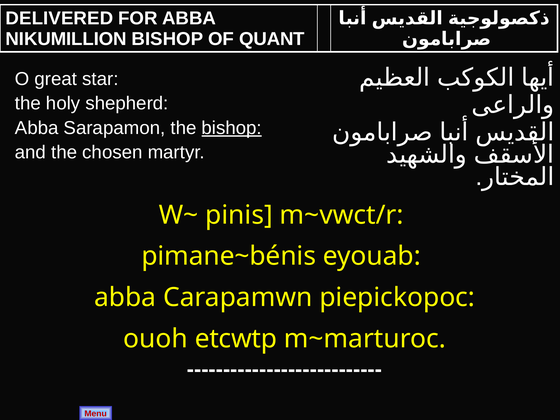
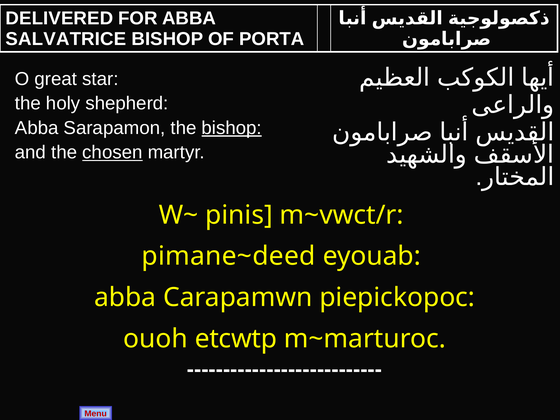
NIKUMILLION: NIKUMILLION -> SALVATRICE
QUANT: QUANT -> PORTA
chosen underline: none -> present
pimane~bénis: pimane~bénis -> pimane~deed
